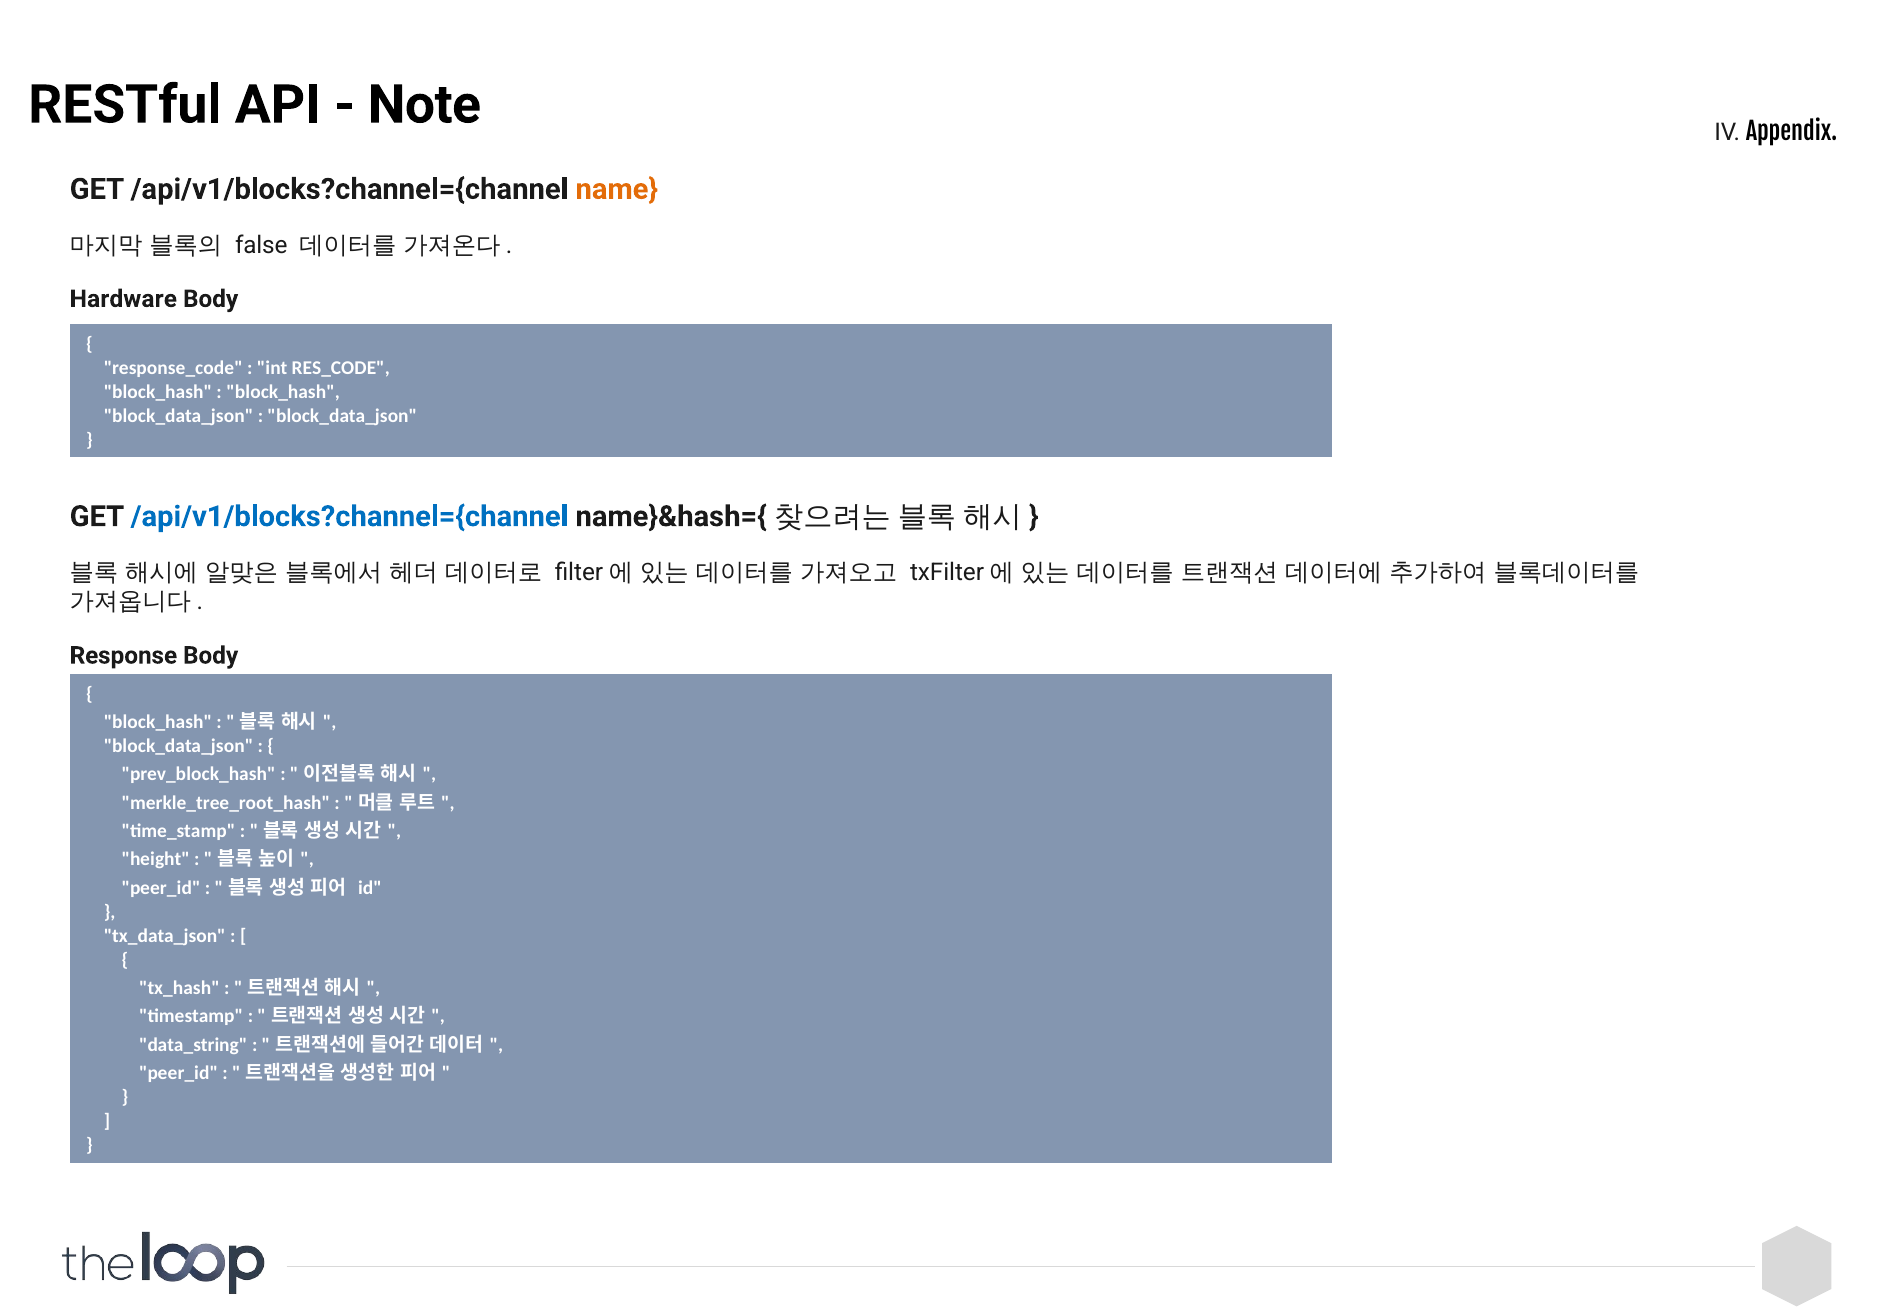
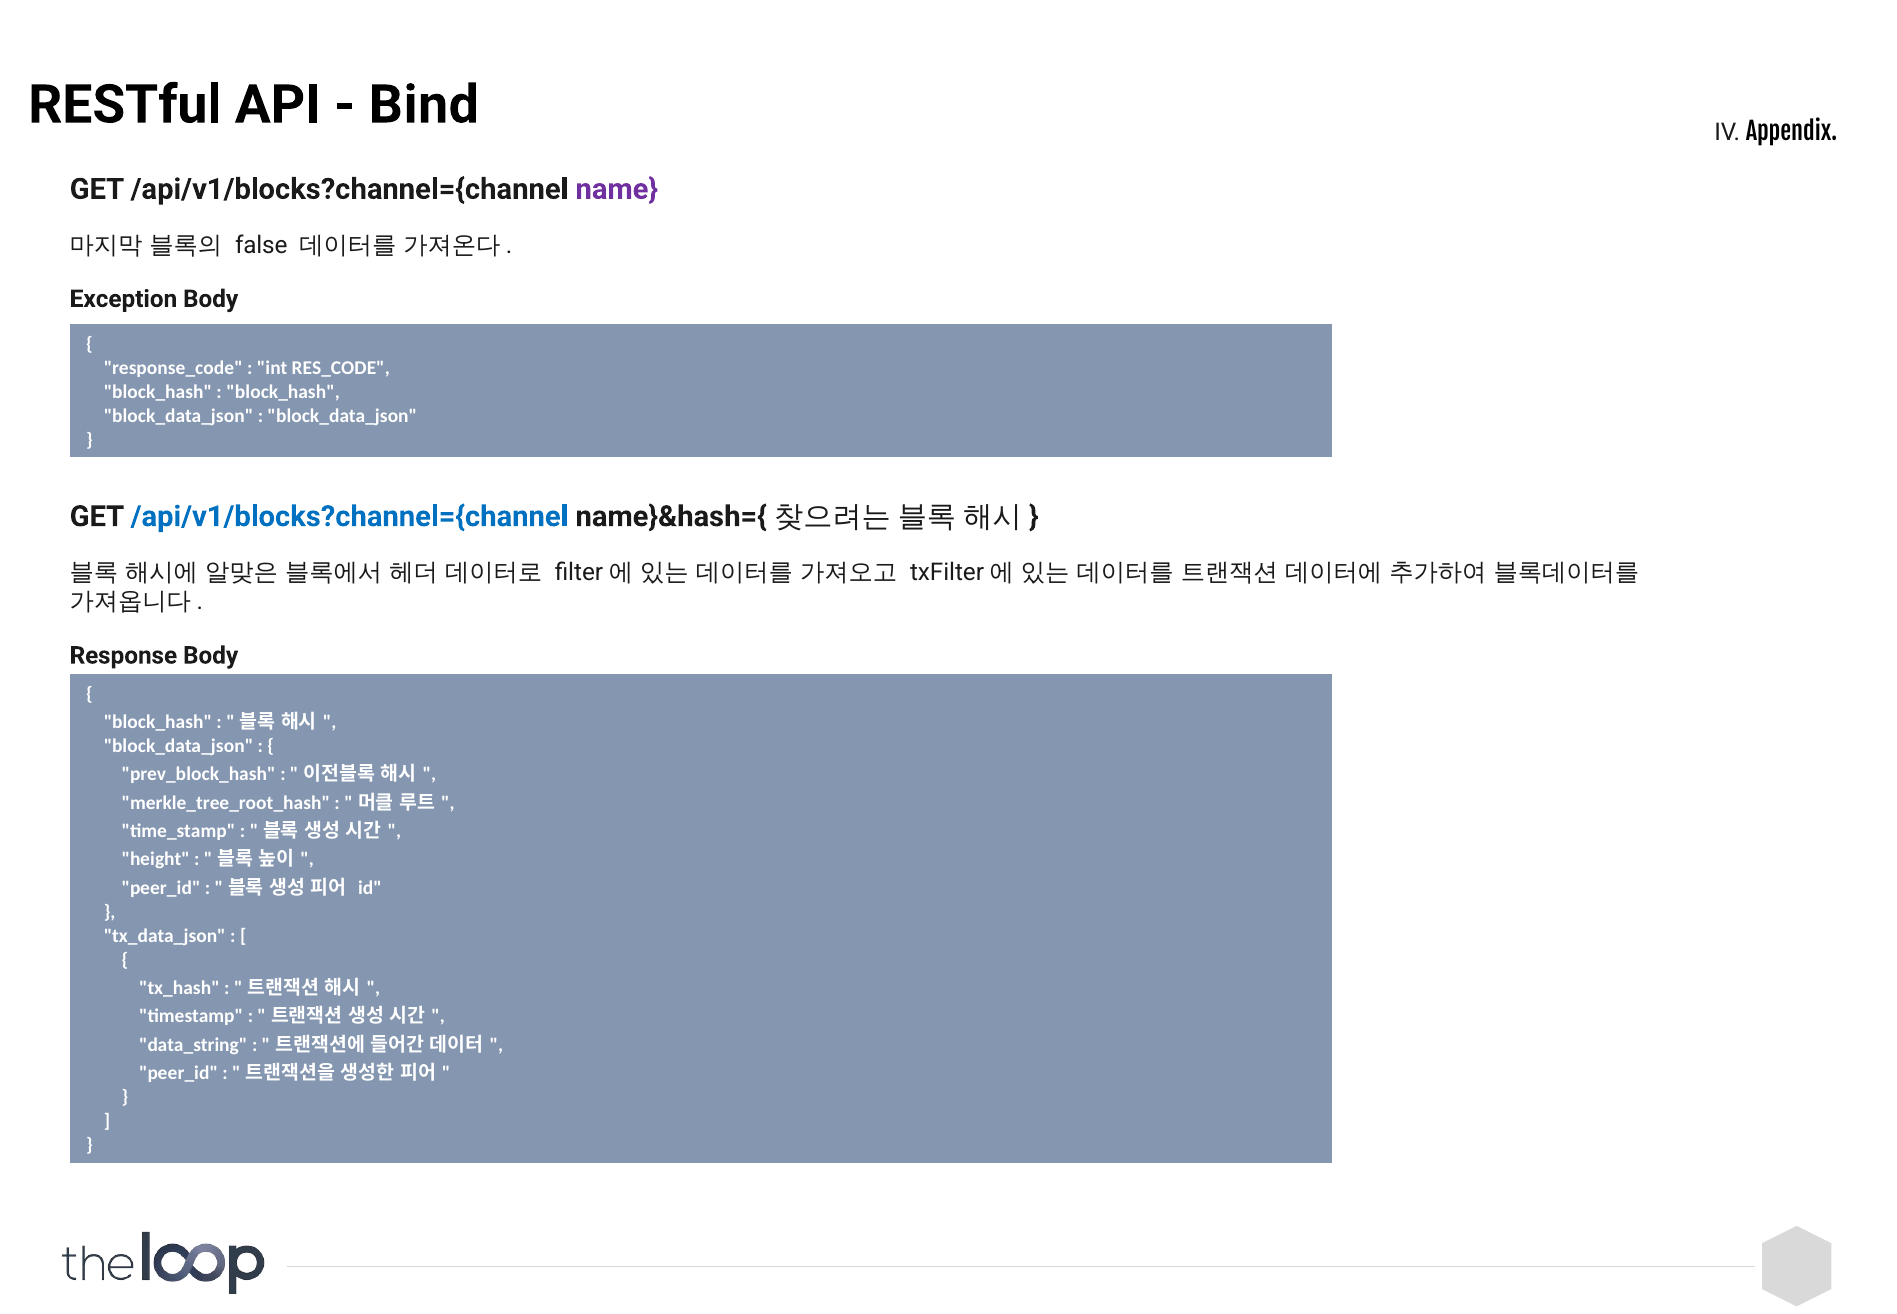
Note: Note -> Bind
name colour: orange -> purple
Hardware: Hardware -> Exception
